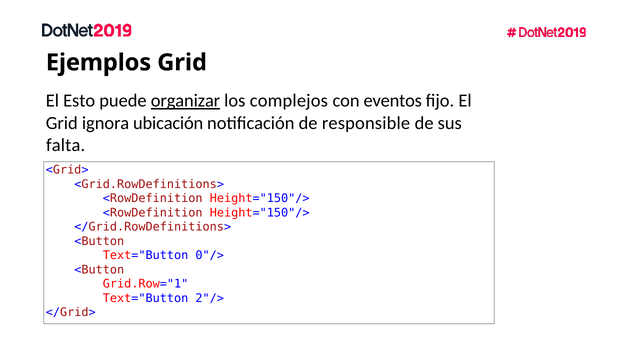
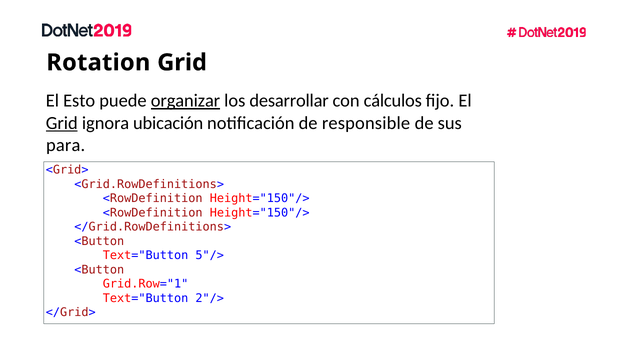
Ejemplos: Ejemplos -> Rotation
complejos: complejos -> desarrollar
eventos: eventos -> cálculos
Grid at (62, 123) underline: none -> present
falta: falta -> para
0"/>: 0"/> -> 5"/>
